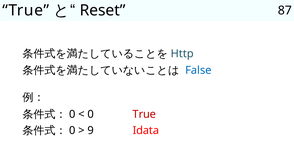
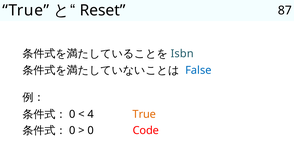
Http: Http -> Isbn
0 at (91, 114): 0 -> 4
True at (144, 114) colour: red -> orange
9 at (91, 131): 9 -> 0
Idata: Idata -> Code
